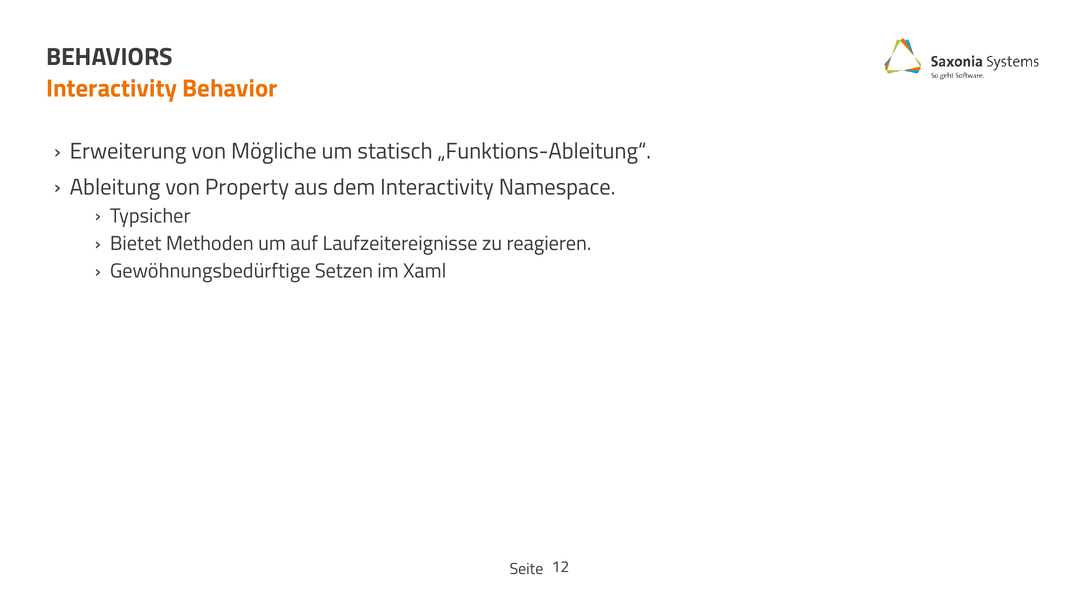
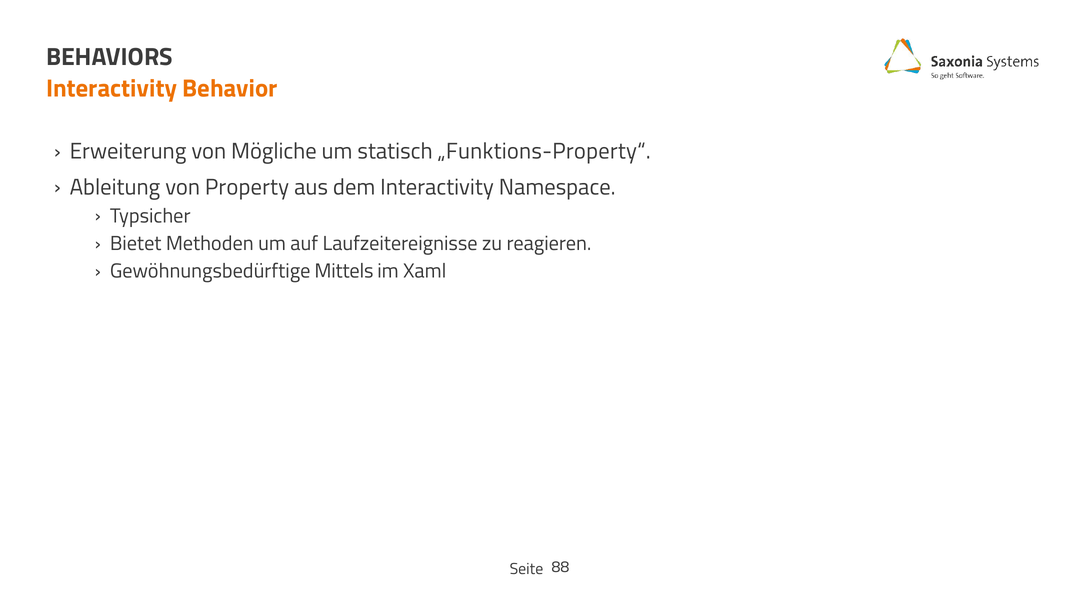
„Funktions-Ableitung“: „Funktions-Ableitung“ -> „Funktions-Property“
Setzen: Setzen -> Mittels
12: 12 -> 88
